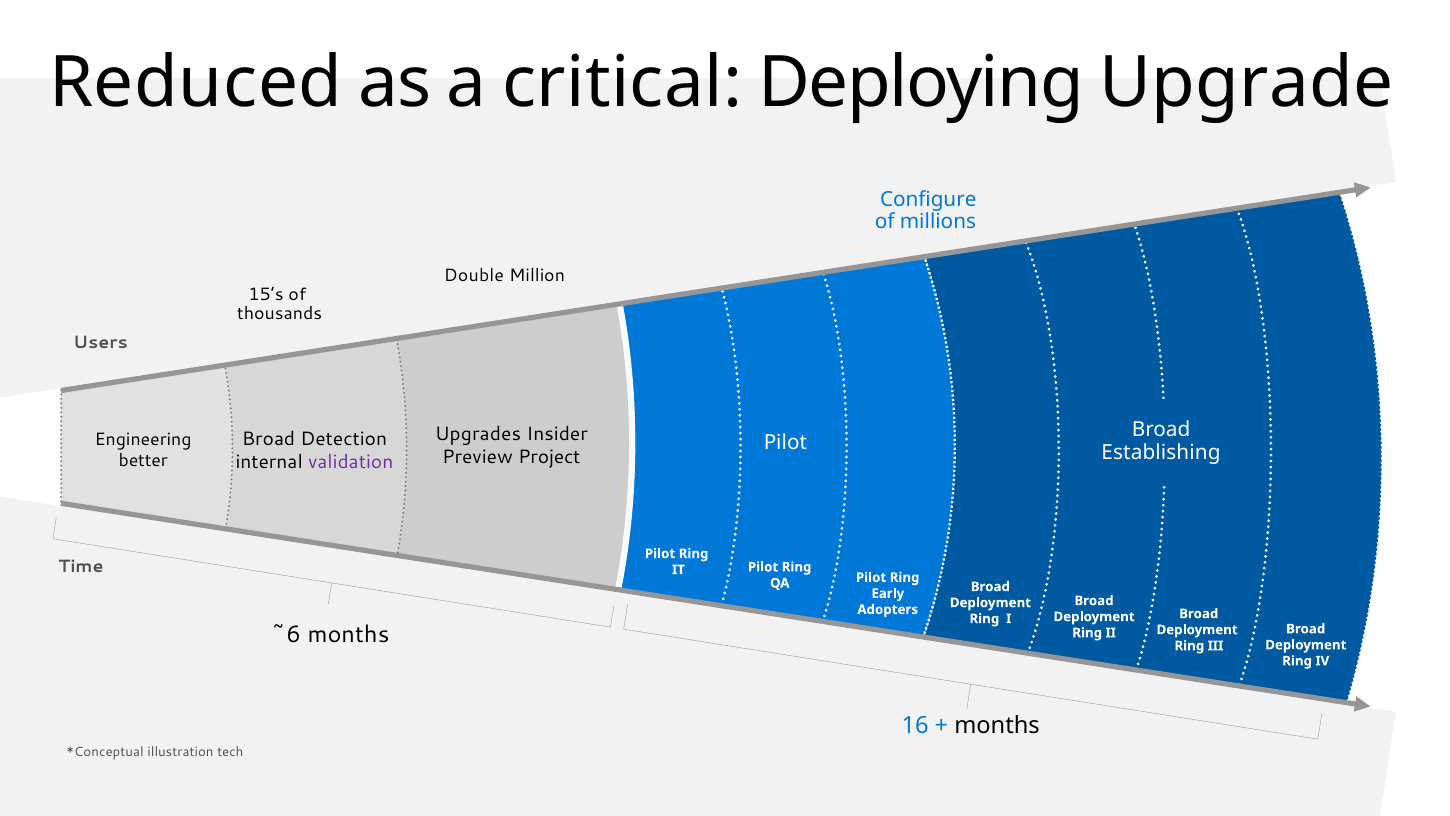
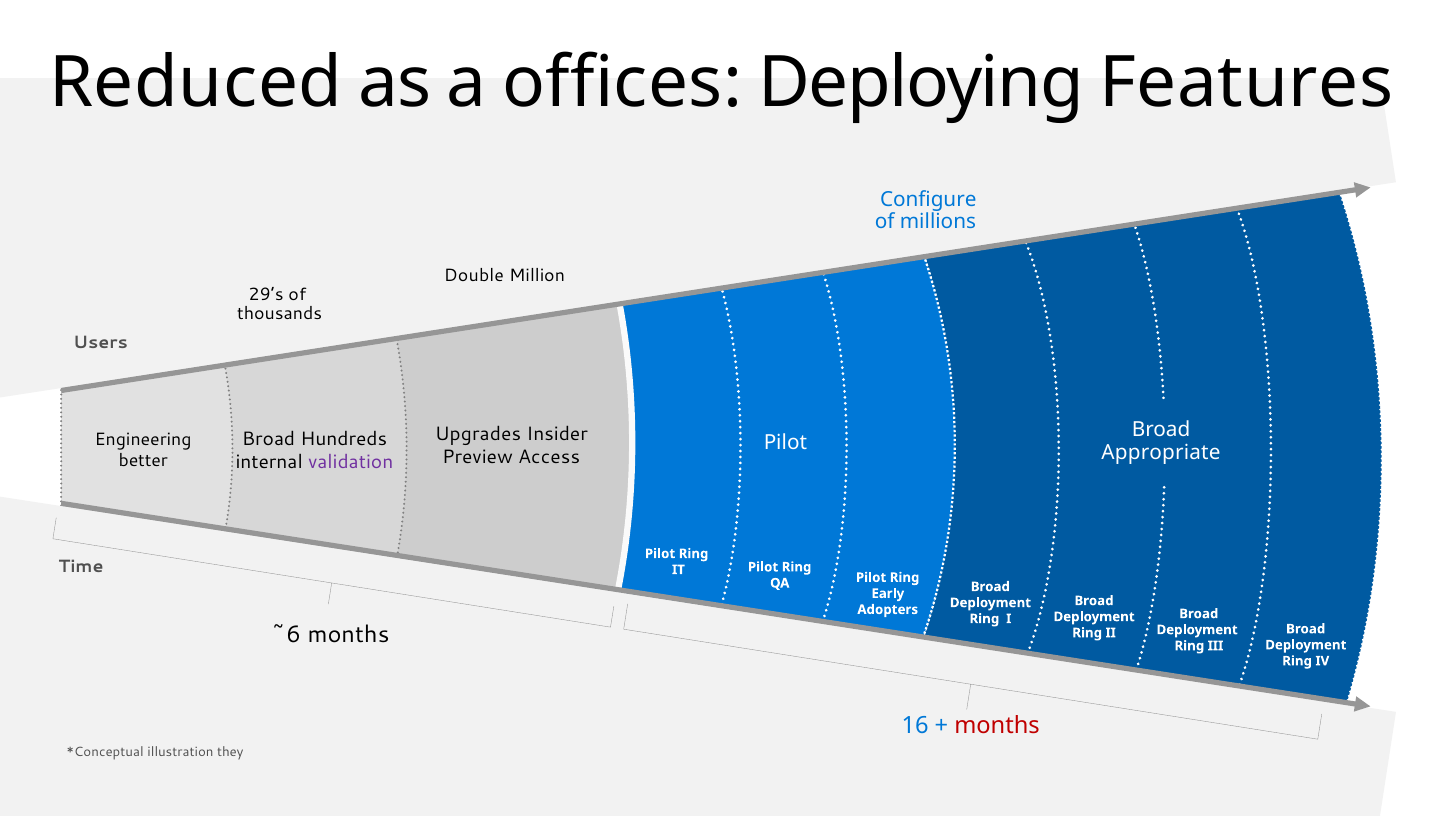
critical: critical -> offices
Upgrade: Upgrade -> Features
15’s: 15’s -> 29’s
Detection: Detection -> Hundreds
Establishing: Establishing -> Appropriate
Project: Project -> Access
months at (997, 725) colour: black -> red
tech: tech -> they
